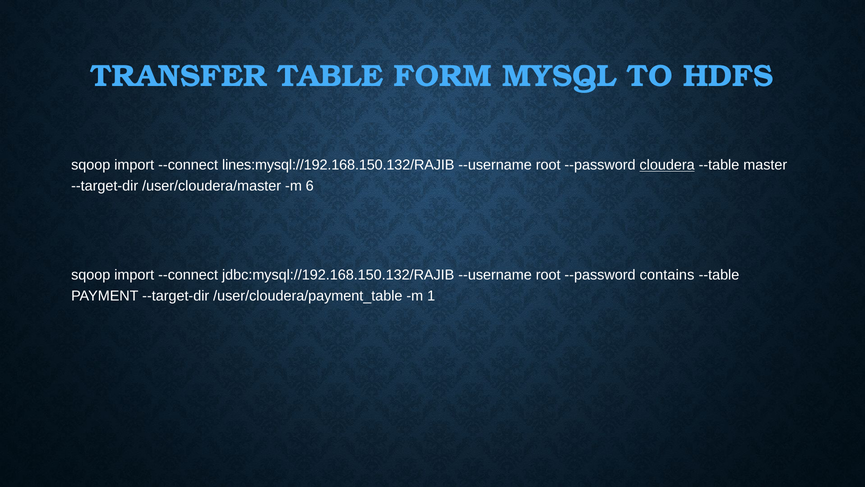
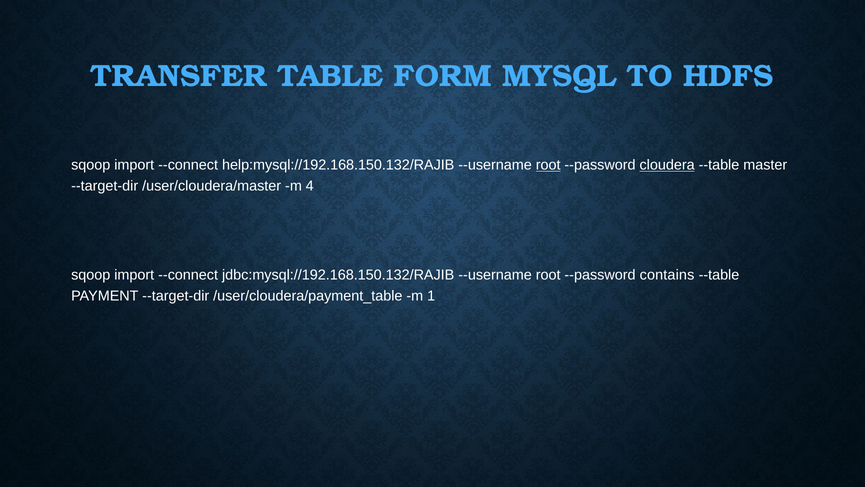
lines:mysql://192.168.150.132/RAJIB: lines:mysql://192.168.150.132/RAJIB -> help:mysql://192.168.150.132/RAJIB
root at (548, 165) underline: none -> present
6: 6 -> 4
